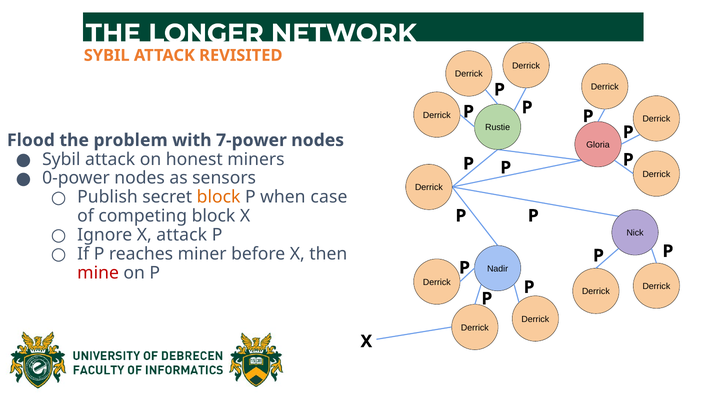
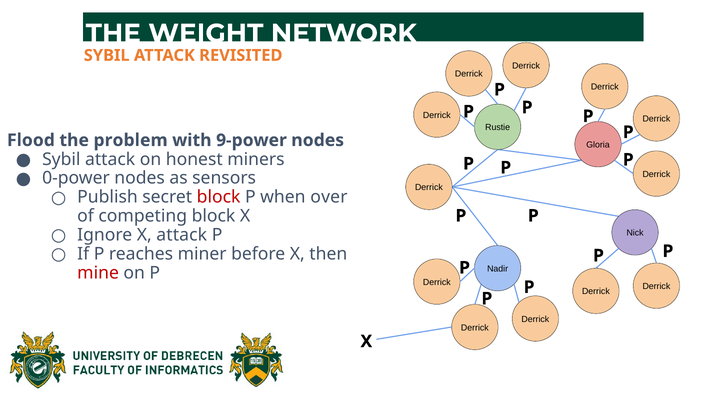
LONGER: LONGER -> WEIGHT
7-power: 7-power -> 9-power
block at (219, 197) colour: orange -> red
case: case -> over
